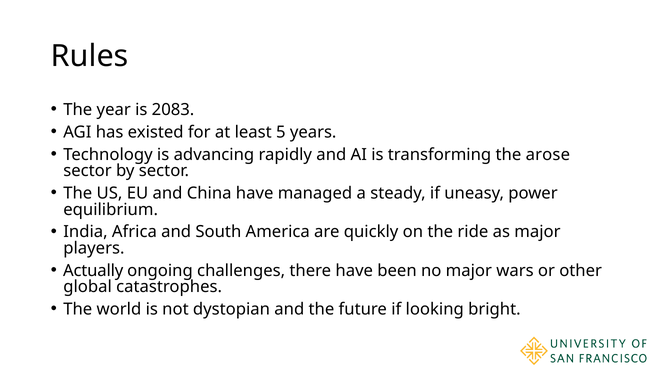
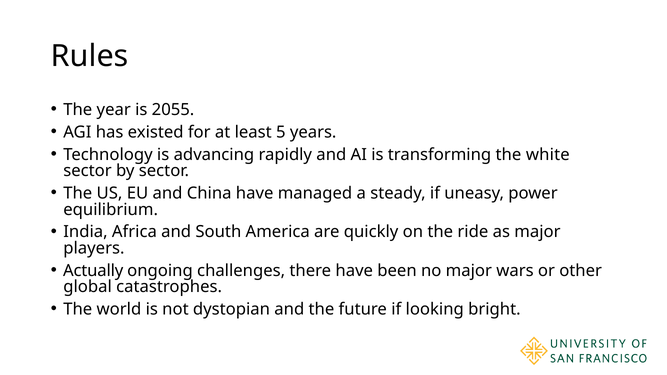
2083: 2083 -> 2055
arose: arose -> white
